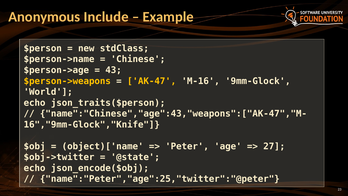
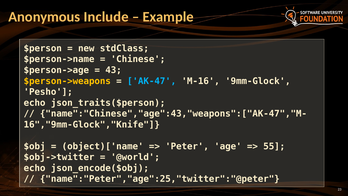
AK-47 colour: yellow -> light blue
World: World -> Pesho
27: 27 -> 55
@state: @state -> @world
